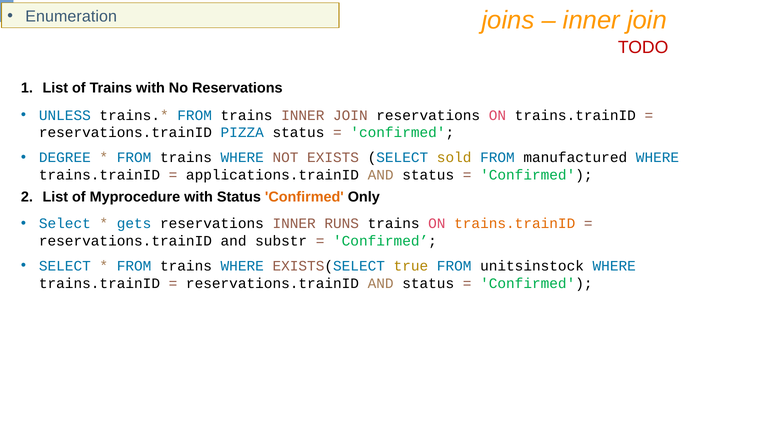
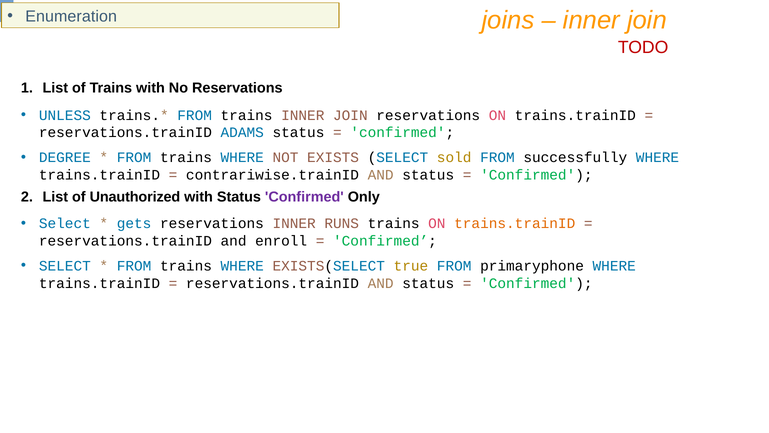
PIZZA: PIZZA -> ADAMS
manufactured: manufactured -> successfully
applications.trainID: applications.trainID -> contrariwise.trainID
Myprocedure: Myprocedure -> Unauthorized
Confirmed at (304, 197) colour: orange -> purple
substr: substr -> enroll
unitsinstock: unitsinstock -> primaryphone
